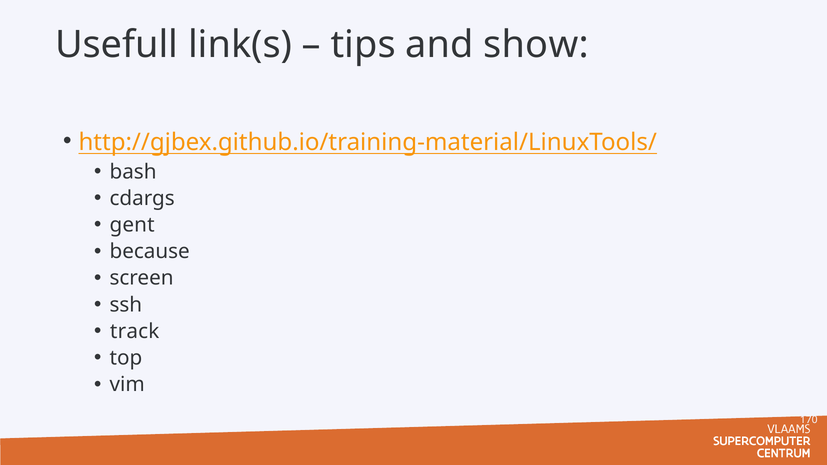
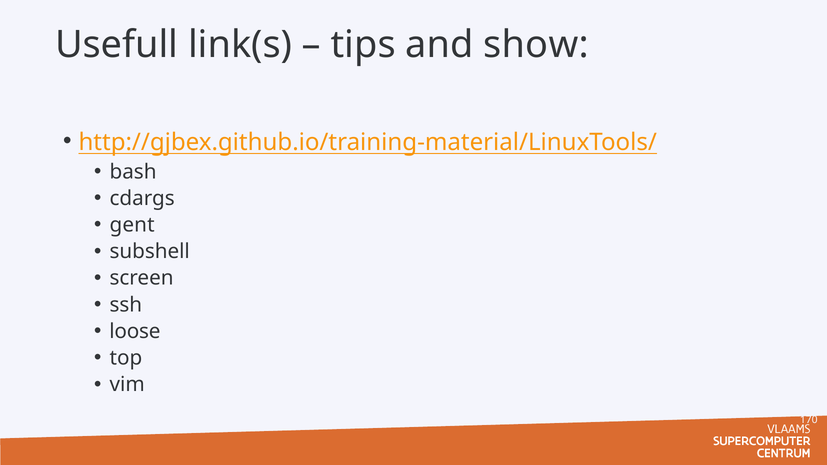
because: because -> subshell
track: track -> loose
